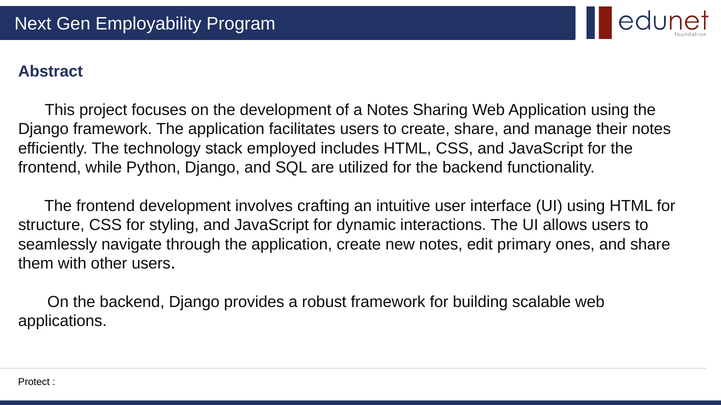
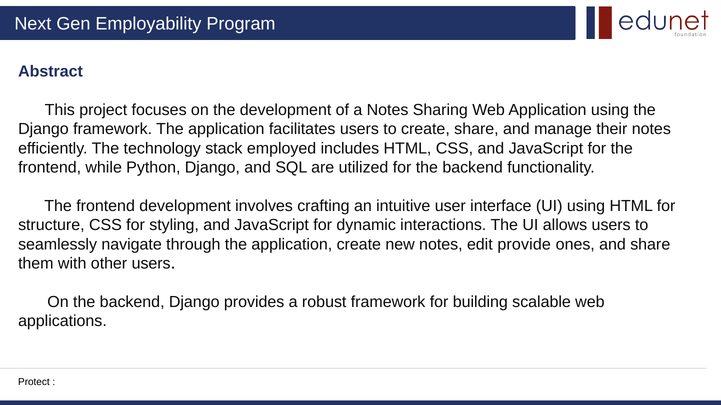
primary: primary -> provide
